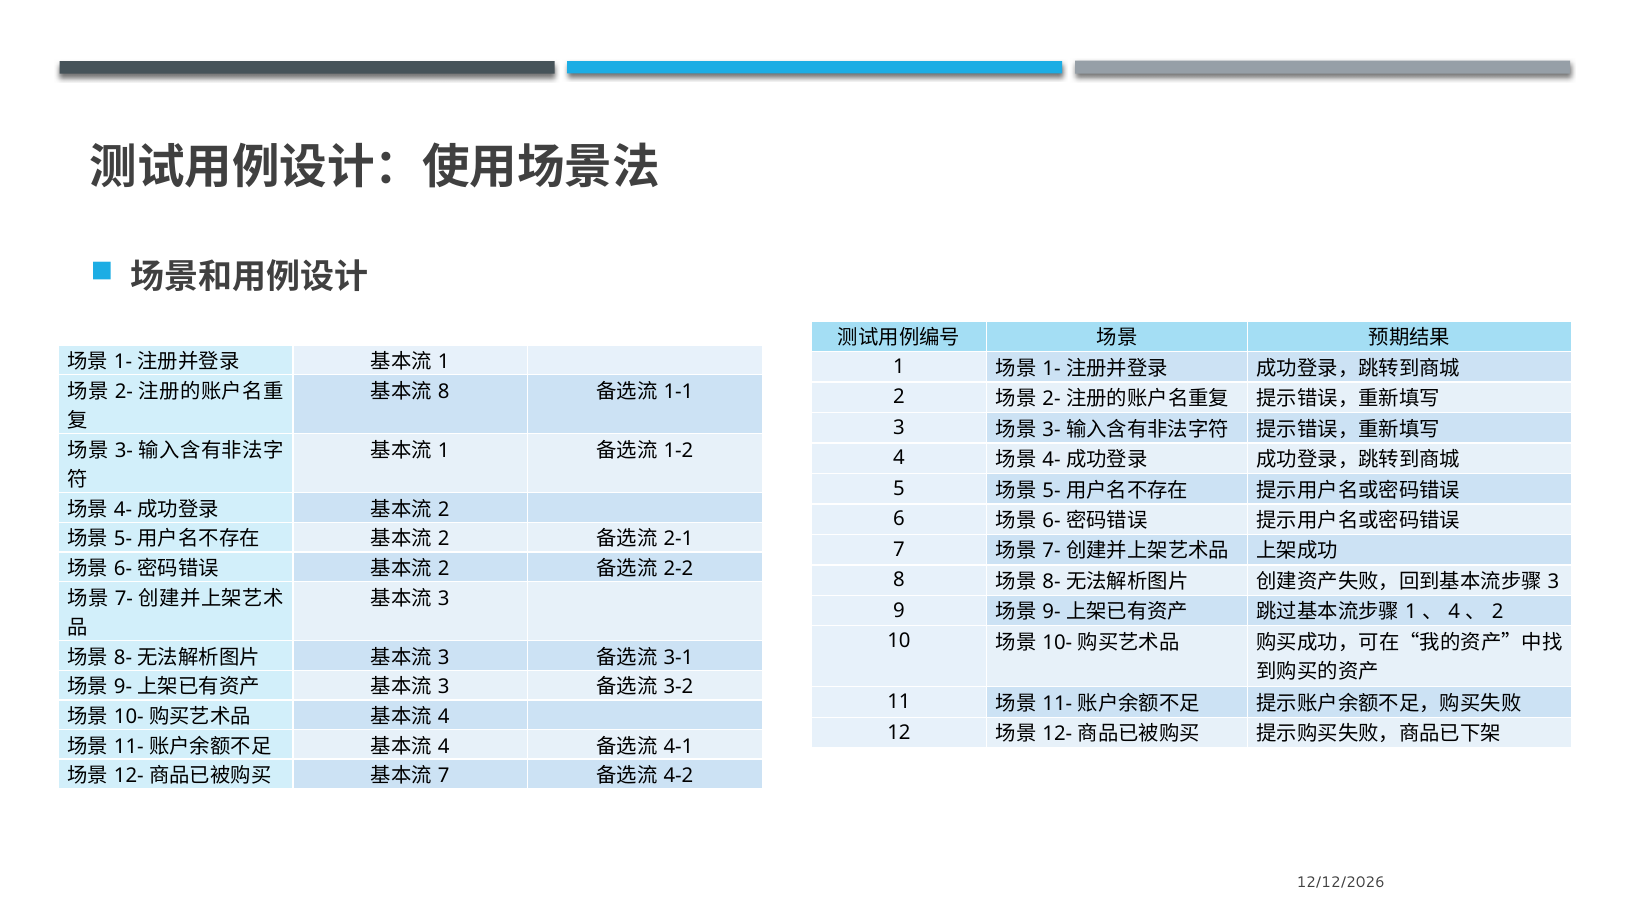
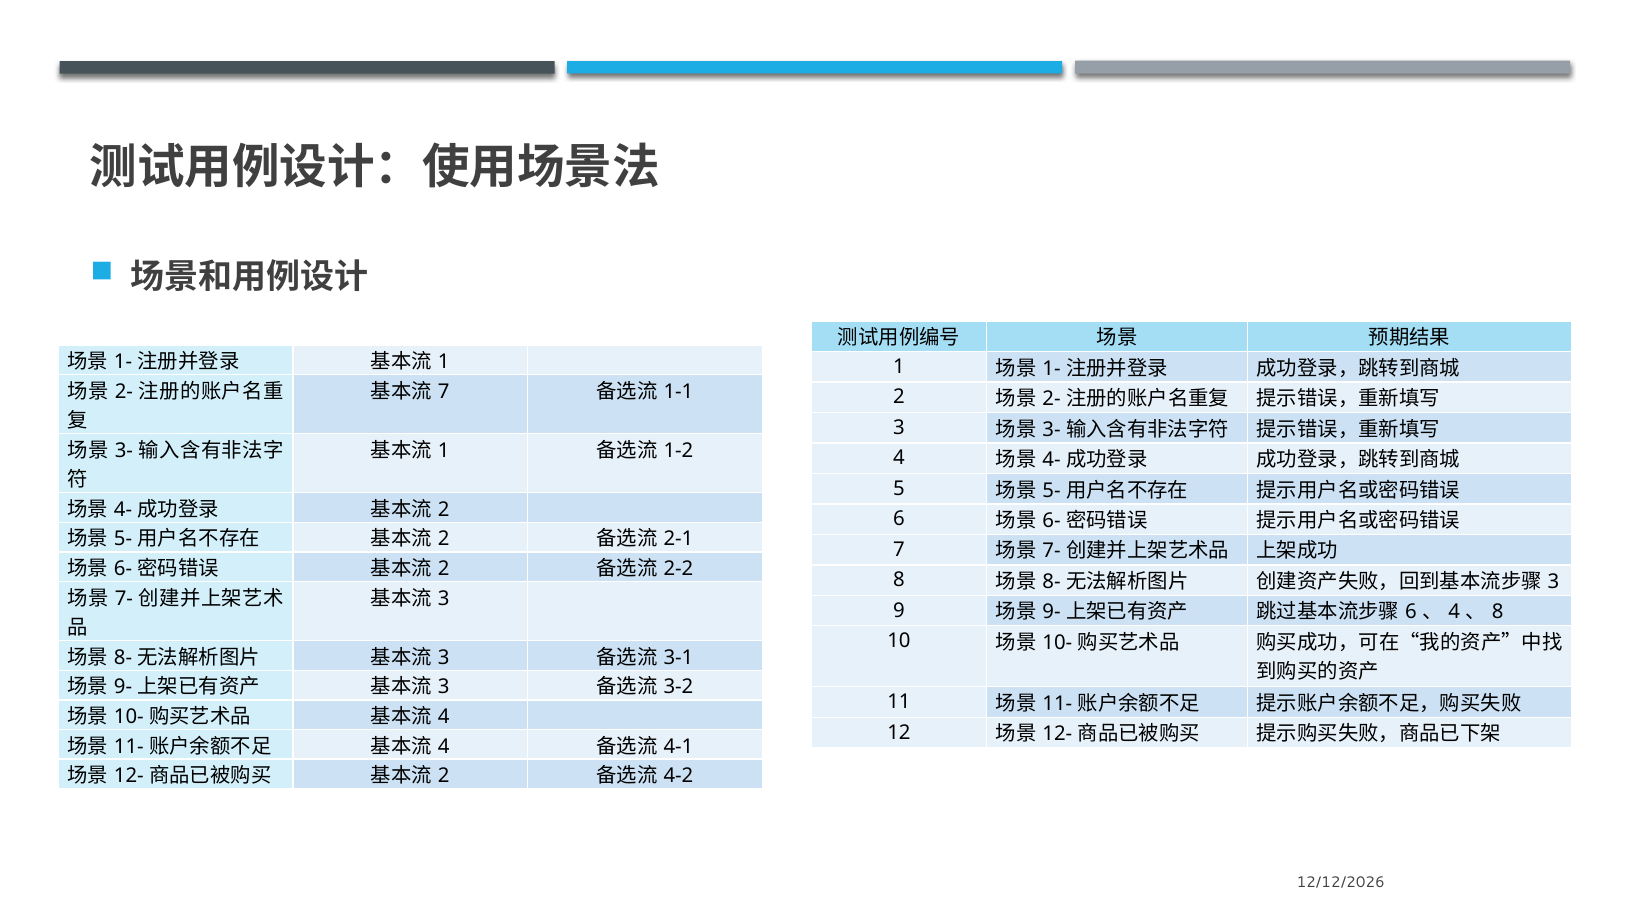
8 at (444, 391): 8 -> 7
1 at (1411, 612): 1 -> 6
2 at (1498, 612): 2 -> 8
7 at (444, 776): 7 -> 2
